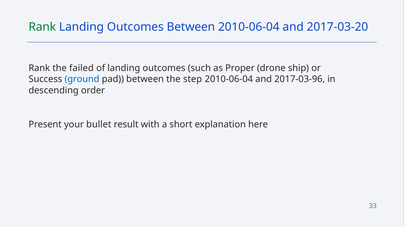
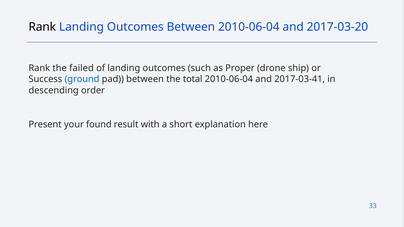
Rank at (42, 27) colour: green -> black
step: step -> total
2017-03-96: 2017-03-96 -> 2017-03-41
bullet: bullet -> found
